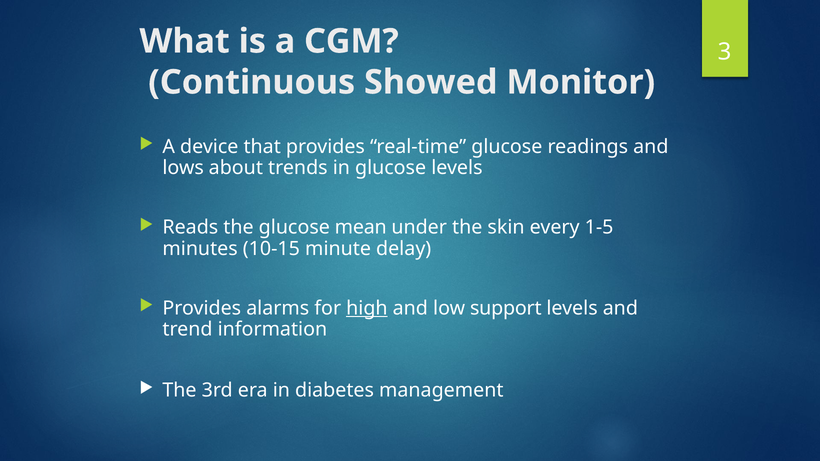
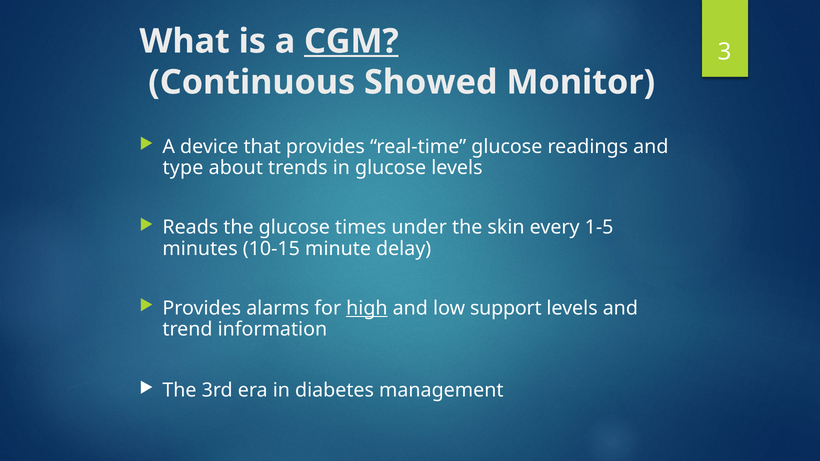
CGM underline: none -> present
lows: lows -> type
mean: mean -> times
